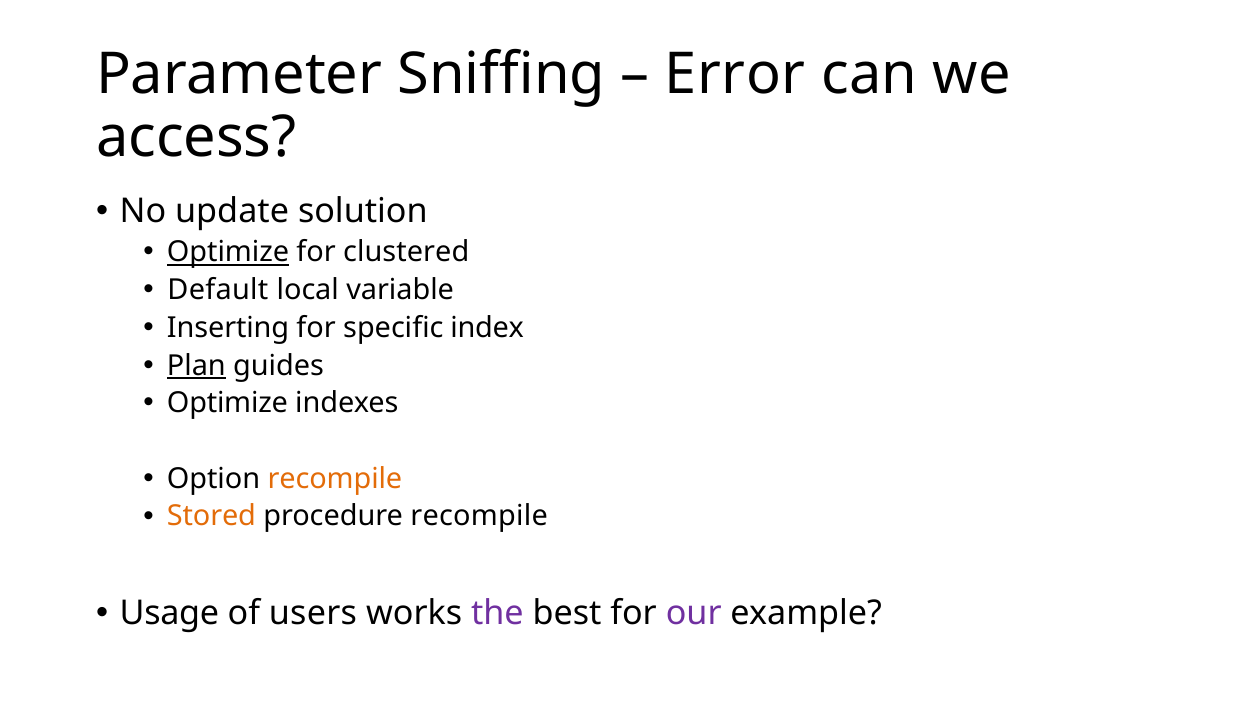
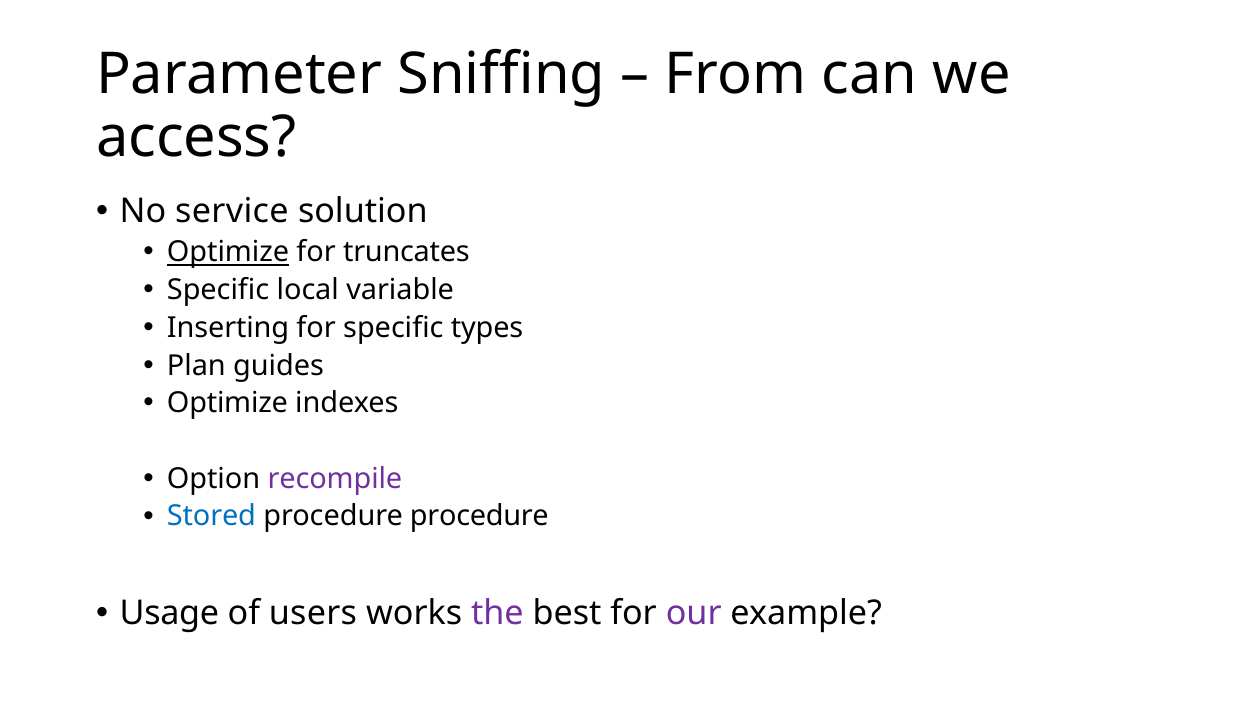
Error: Error -> From
update: update -> service
clustered: clustered -> truncates
Default at (218, 290): Default -> Specific
index: index -> types
Plan underline: present -> none
recompile at (335, 478) colour: orange -> purple
Stored colour: orange -> blue
procedure recompile: recompile -> procedure
